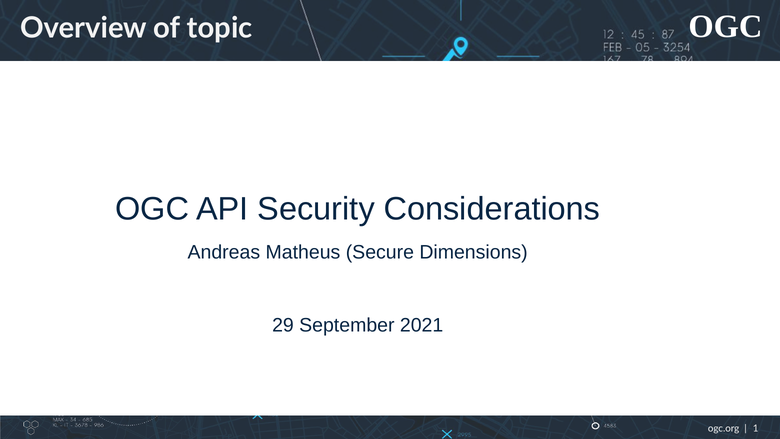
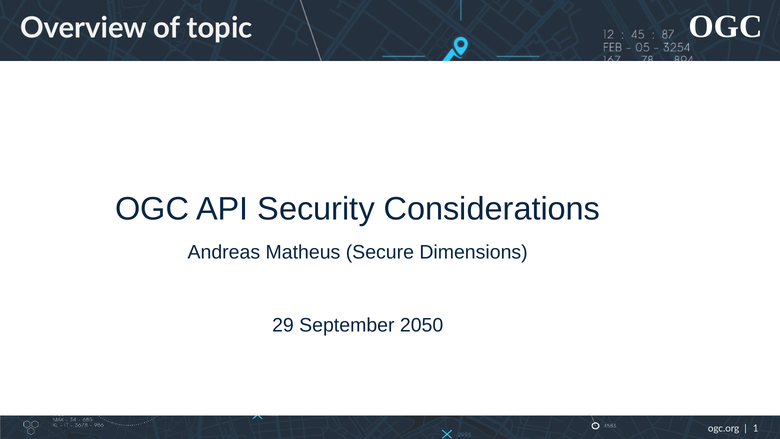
2021: 2021 -> 2050
